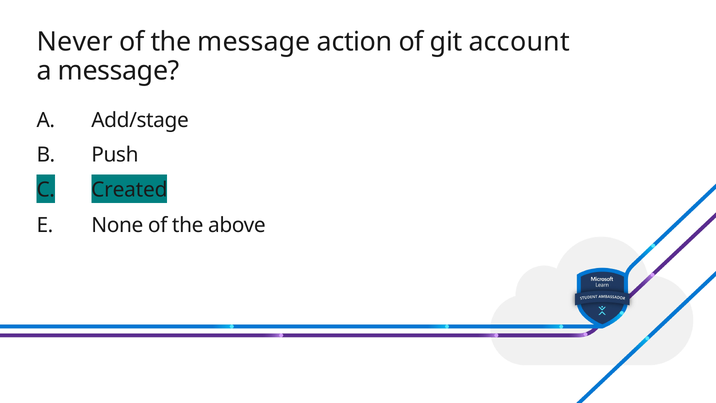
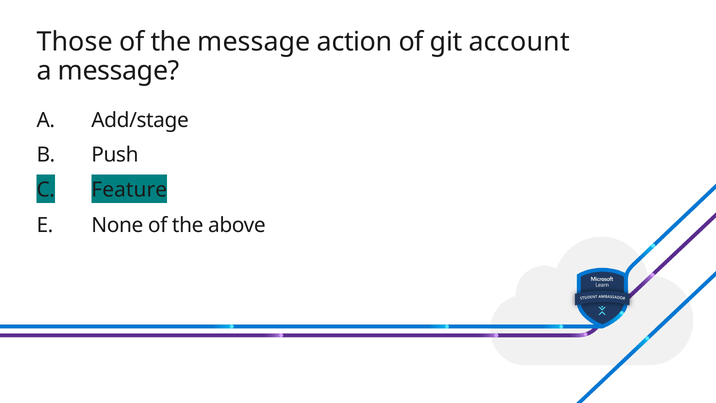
Never: Never -> Those
Created: Created -> Feature
